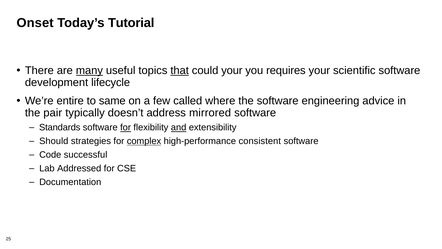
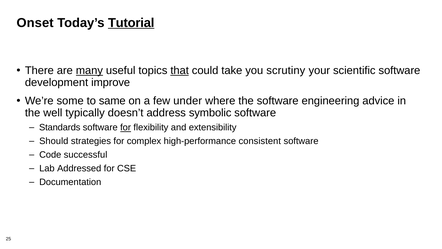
Tutorial underline: none -> present
could your: your -> take
requires: requires -> scrutiny
lifecycle: lifecycle -> improve
entire: entire -> some
called: called -> under
pair: pair -> well
mirrored: mirrored -> symbolic
and underline: present -> none
complex underline: present -> none
